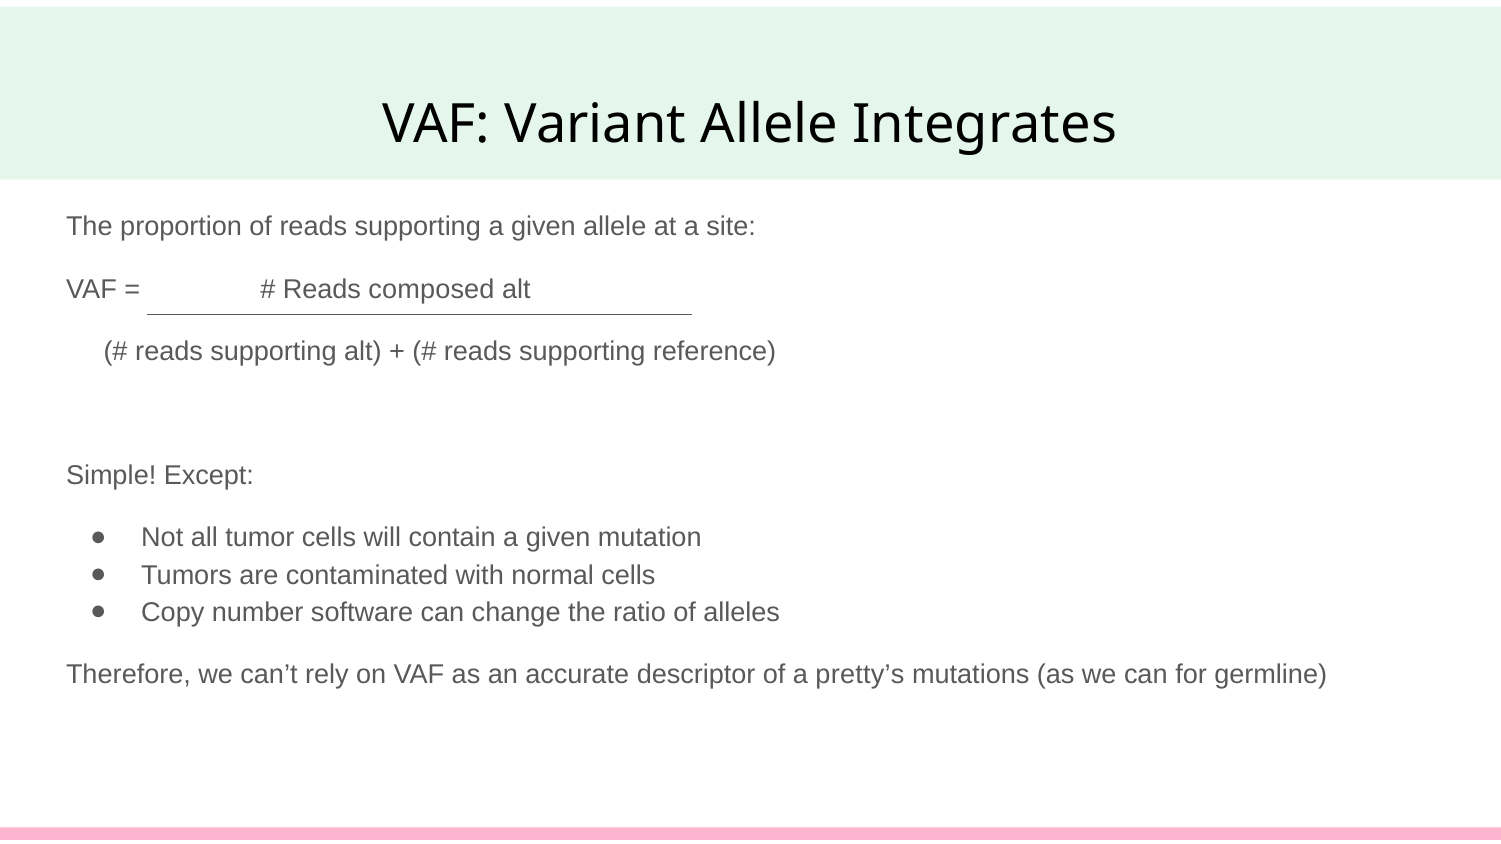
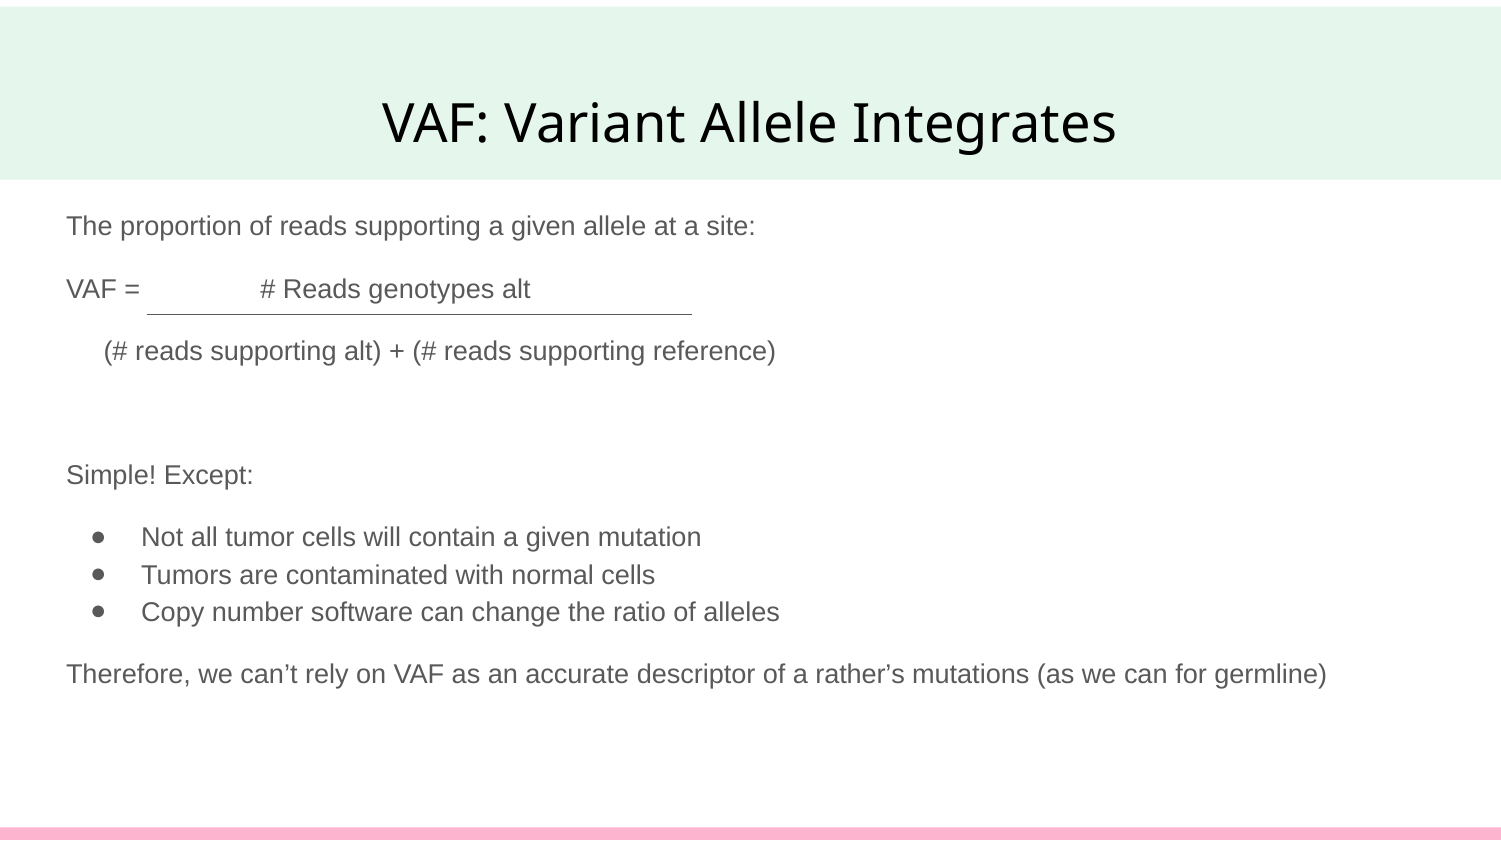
composed: composed -> genotypes
pretty’s: pretty’s -> rather’s
